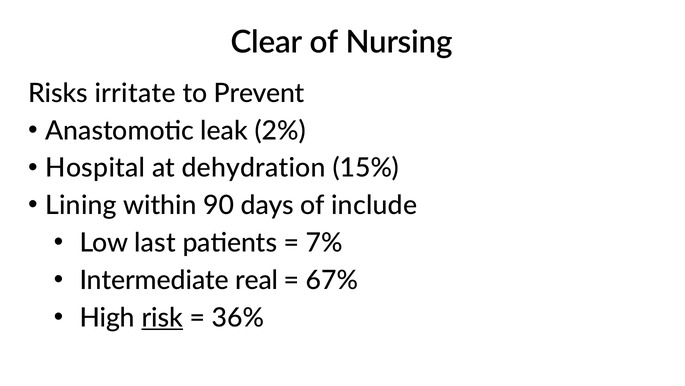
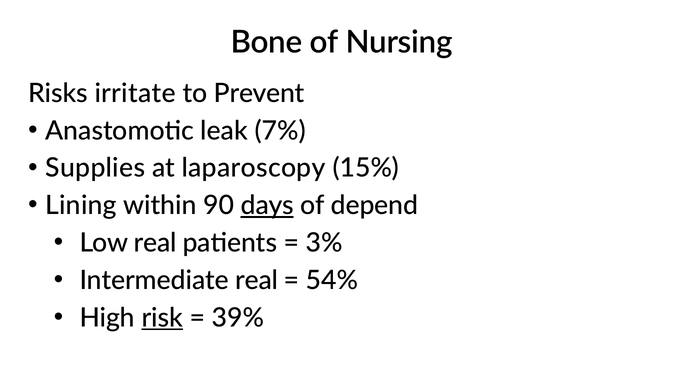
Clear: Clear -> Bone
2%: 2% -> 7%
Hospital: Hospital -> Supplies
dehydration: dehydration -> laparoscopy
days underline: none -> present
include: include -> depend
Low last: last -> real
7%: 7% -> 3%
67%: 67% -> 54%
36%: 36% -> 39%
